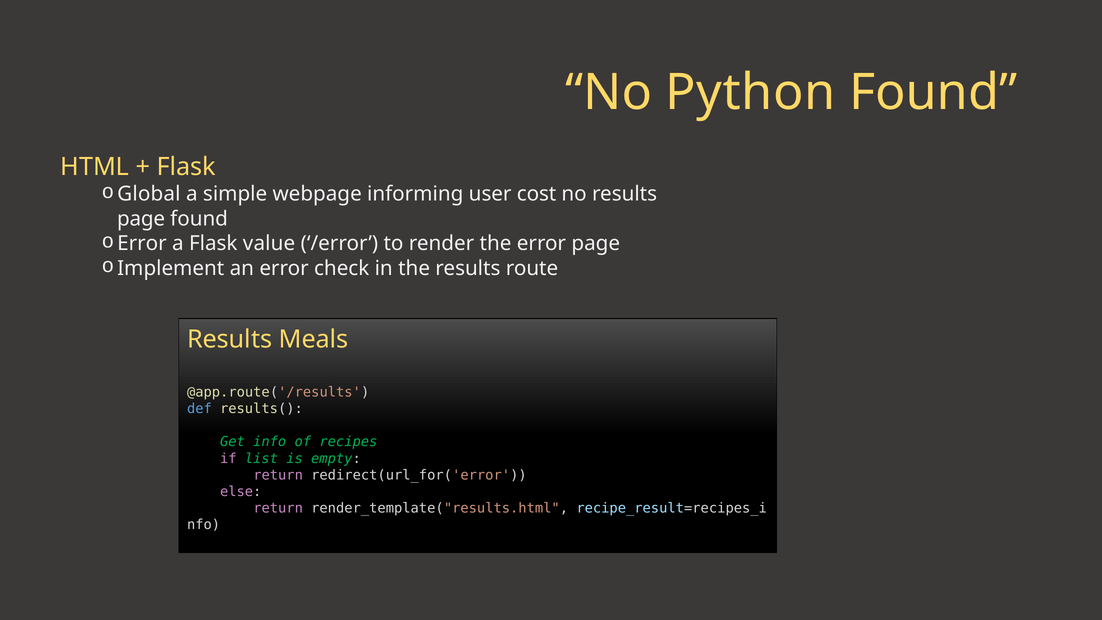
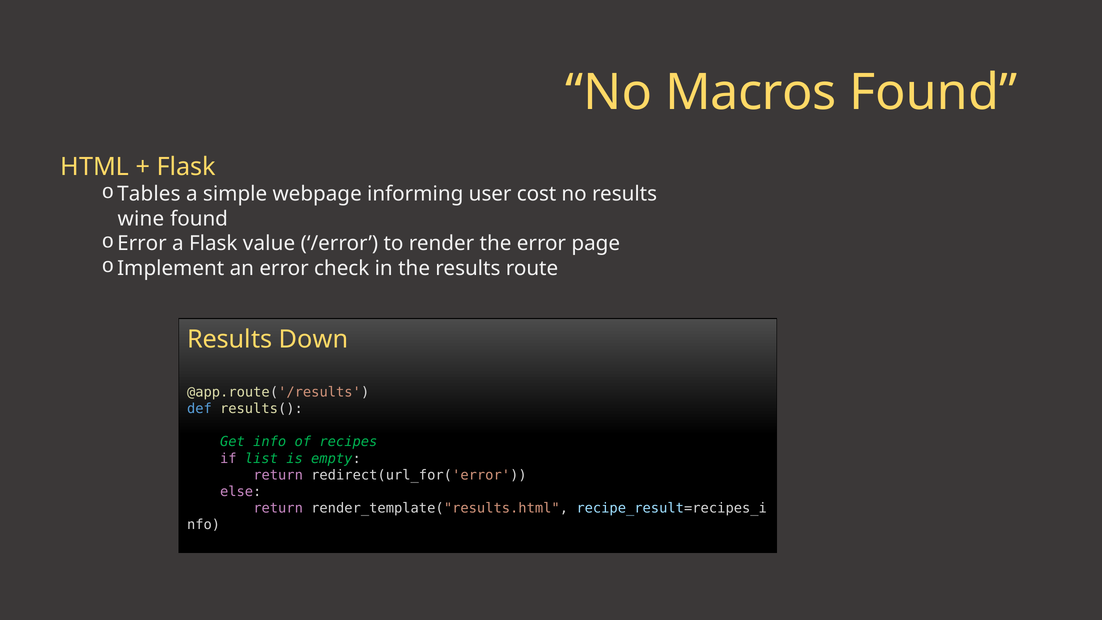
Python: Python -> Macros
Global: Global -> Tables
page at (141, 219): page -> wine
Meals: Meals -> Down
